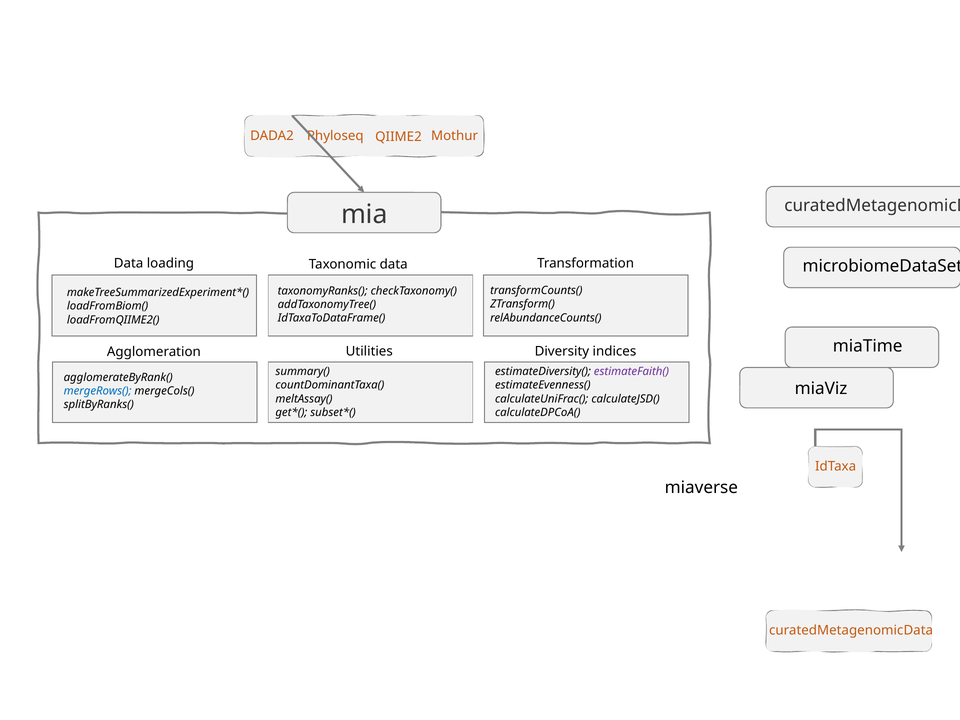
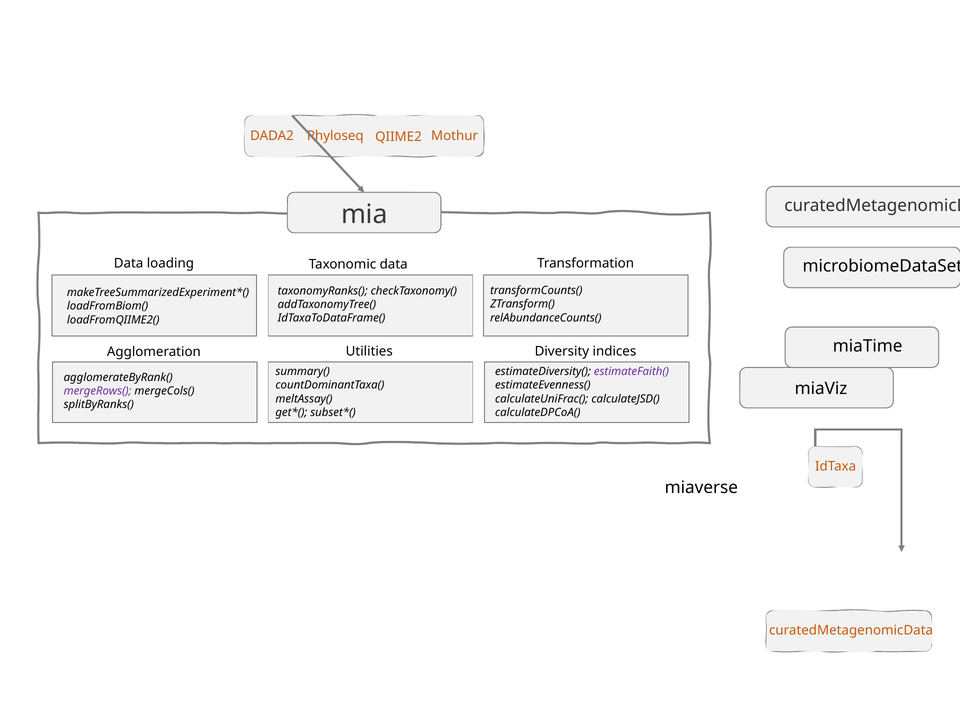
mergeRows( colour: blue -> purple
